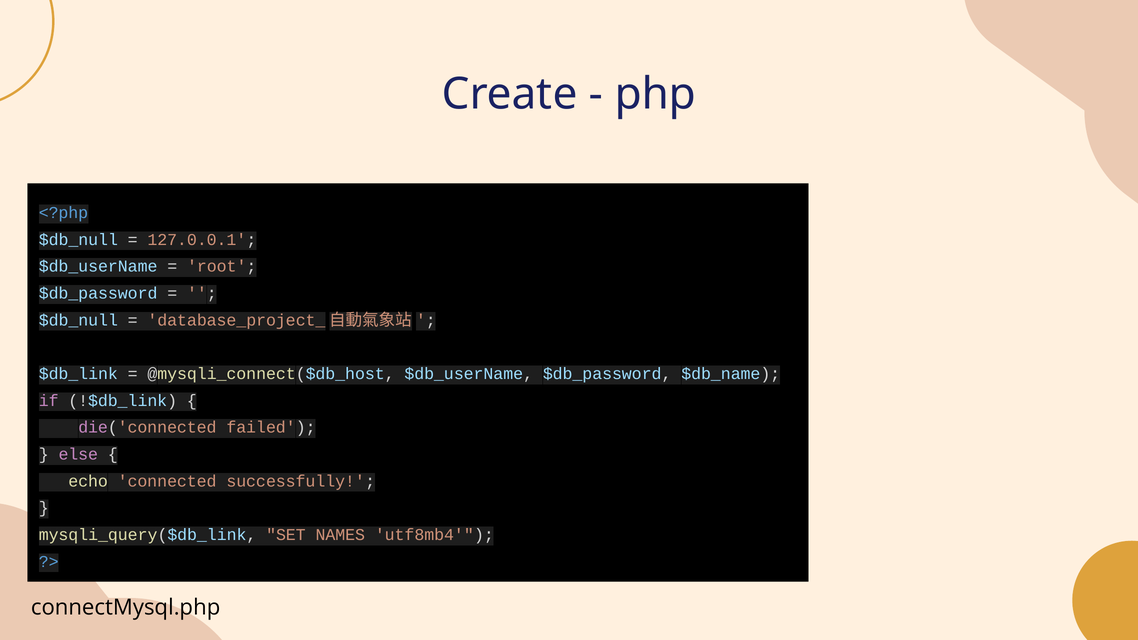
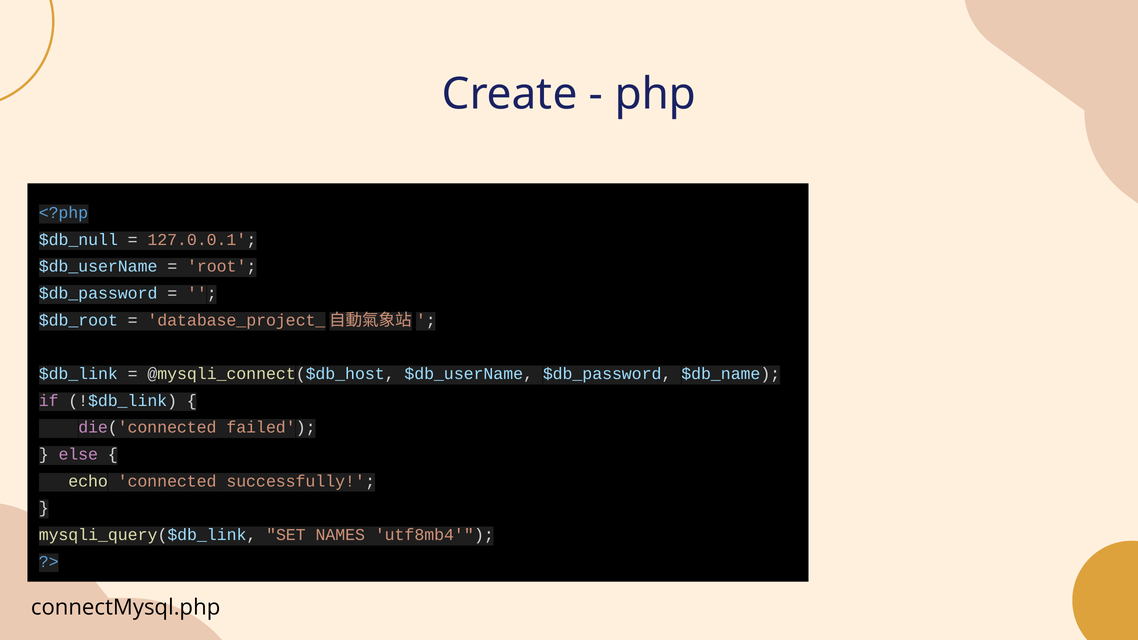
$db_null at (78, 320): $db_null -> $db_root
